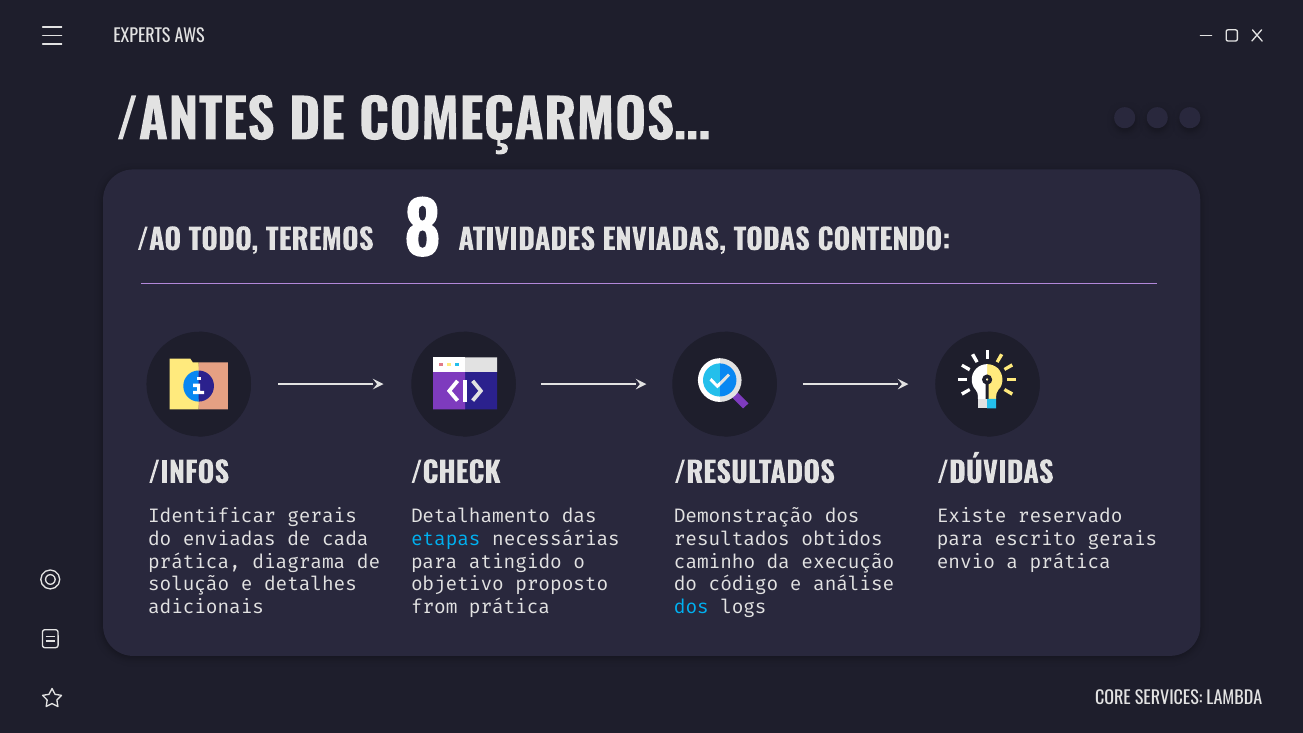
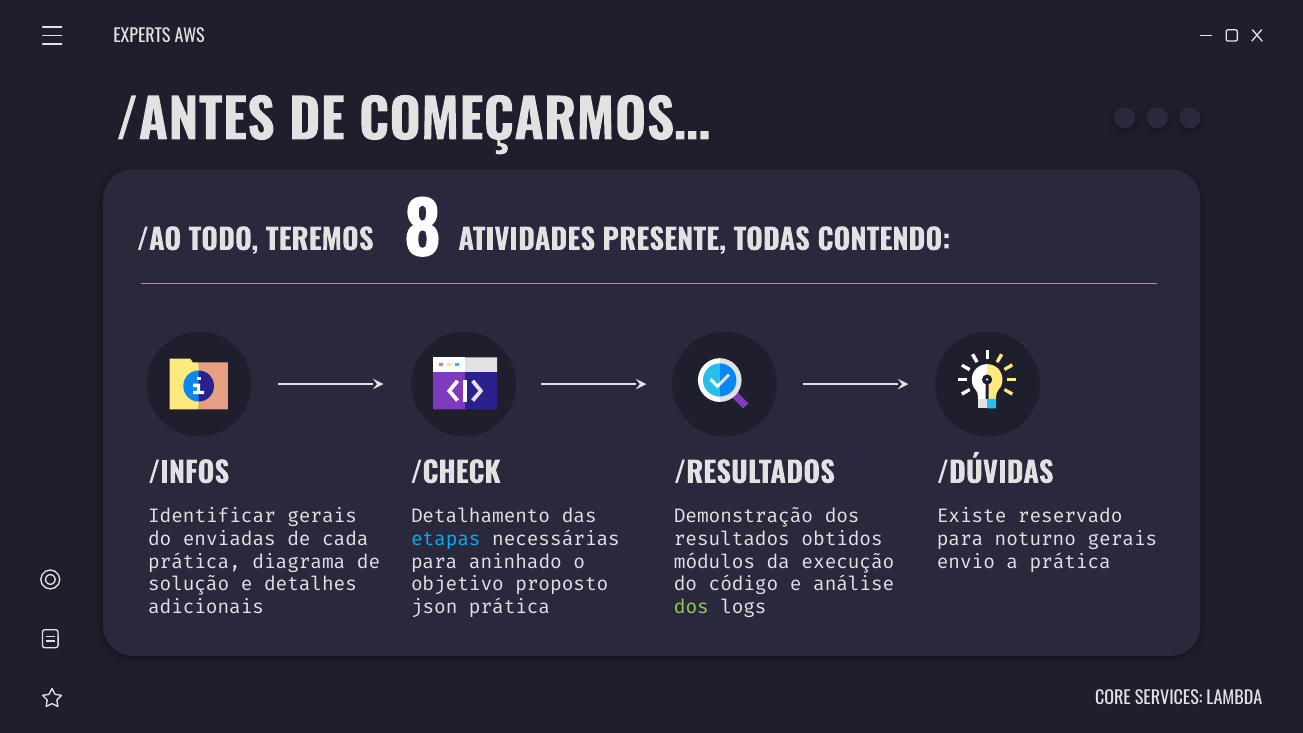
ATIVIDADES ENVIADAS: ENVIADAS -> PRESENTE
escrito: escrito -> noturno
atingido: atingido -> aninhado
caminho: caminho -> módulos
from: from -> json
dos at (691, 607) colour: light blue -> light green
